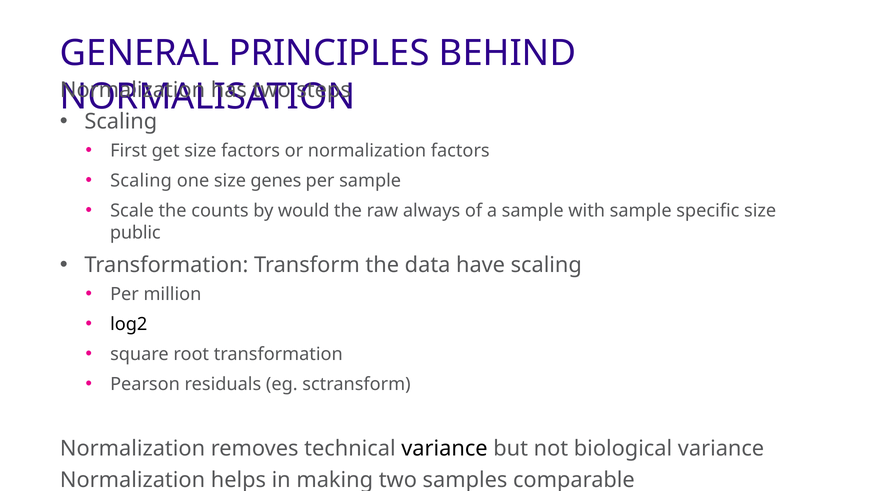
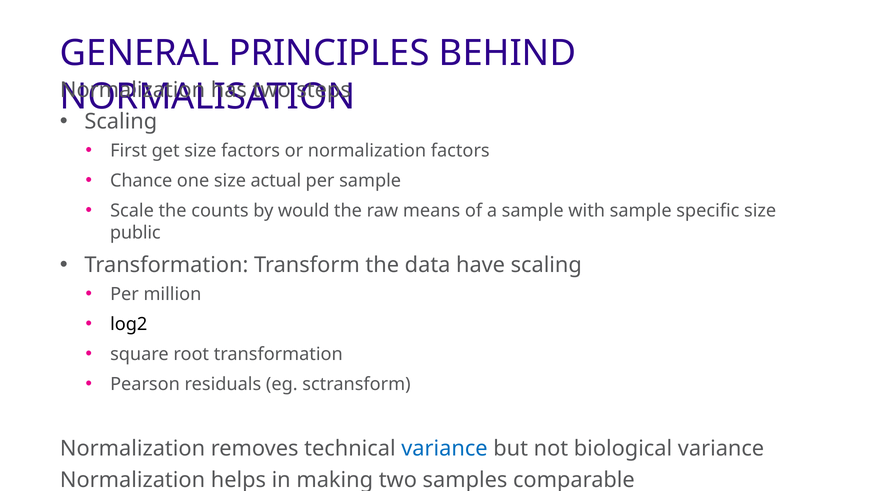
Scaling at (141, 181): Scaling -> Chance
genes: genes -> actual
always: always -> means
variance at (444, 448) colour: black -> blue
